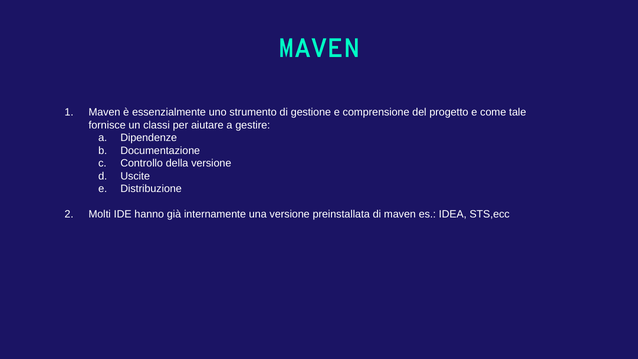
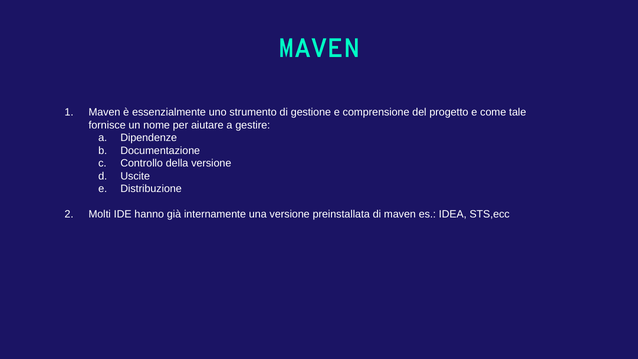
classi: classi -> nome
